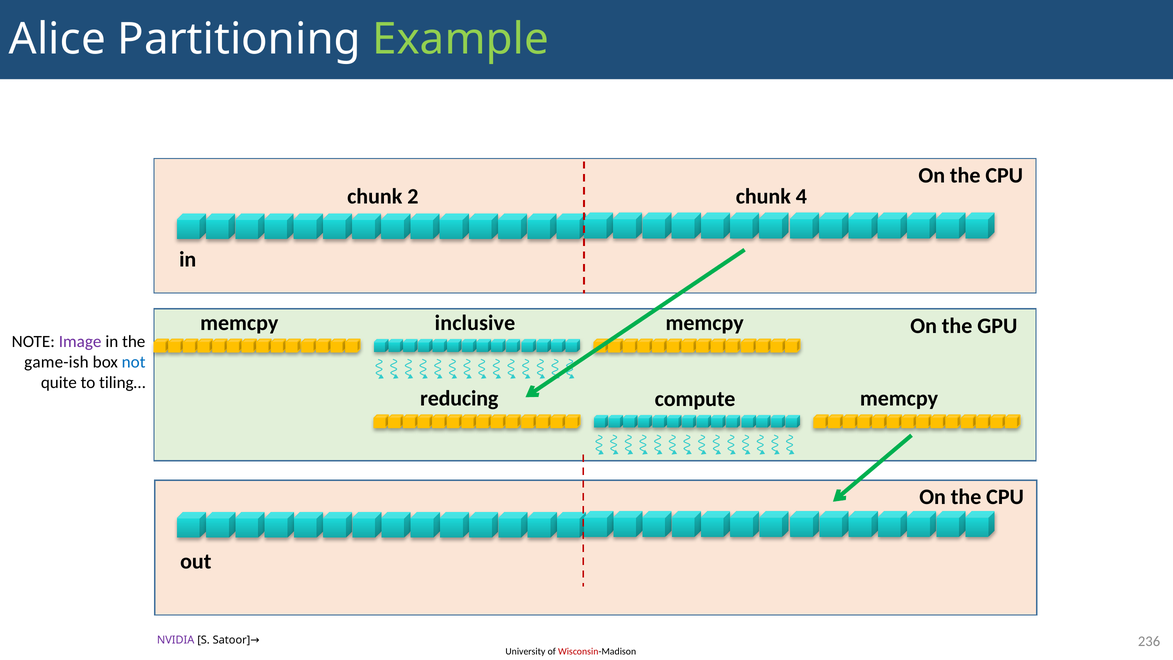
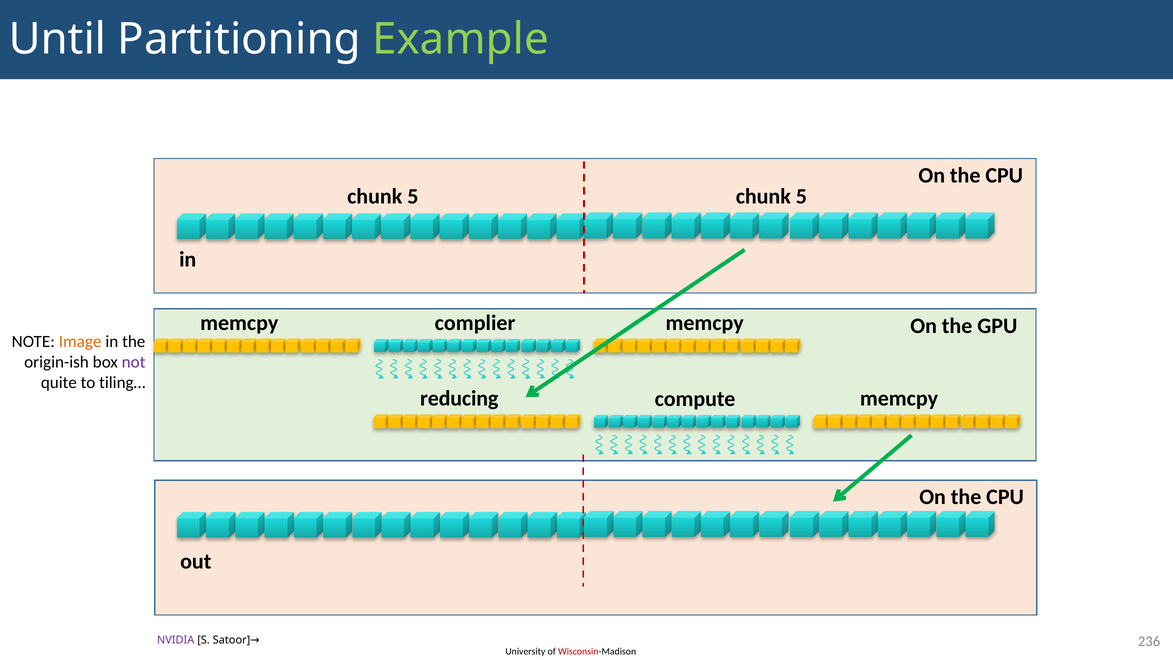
Alice: Alice -> Until
2 at (413, 196): 2 -> 5
4 at (801, 196): 4 -> 5
inclusive: inclusive -> complier
Image colour: purple -> orange
game-ish: game-ish -> origin-ish
not colour: blue -> purple
